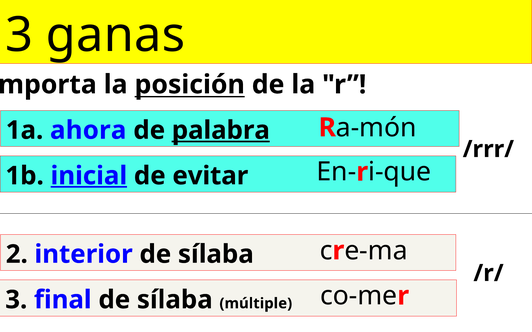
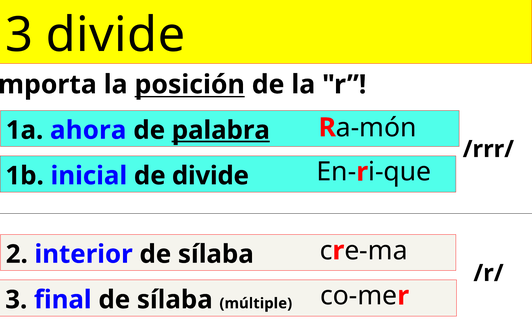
3 ganas: ganas -> divide
inicial underline: present -> none
de evitar: evitar -> divide
